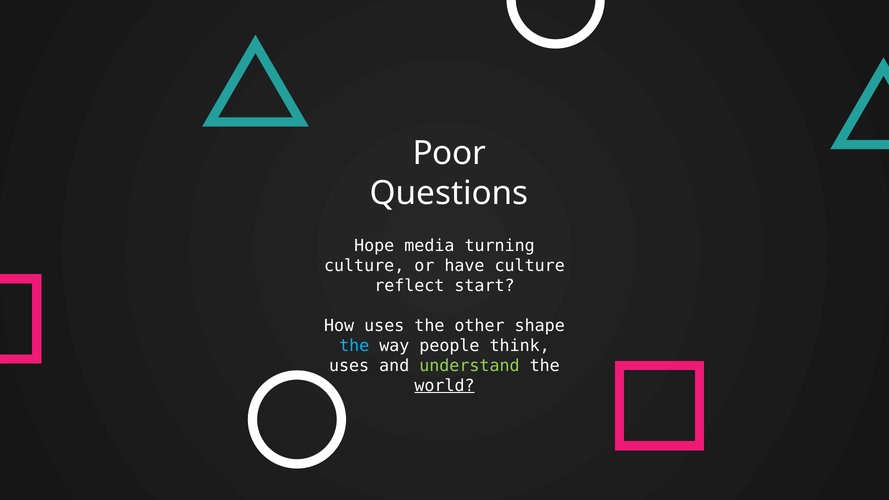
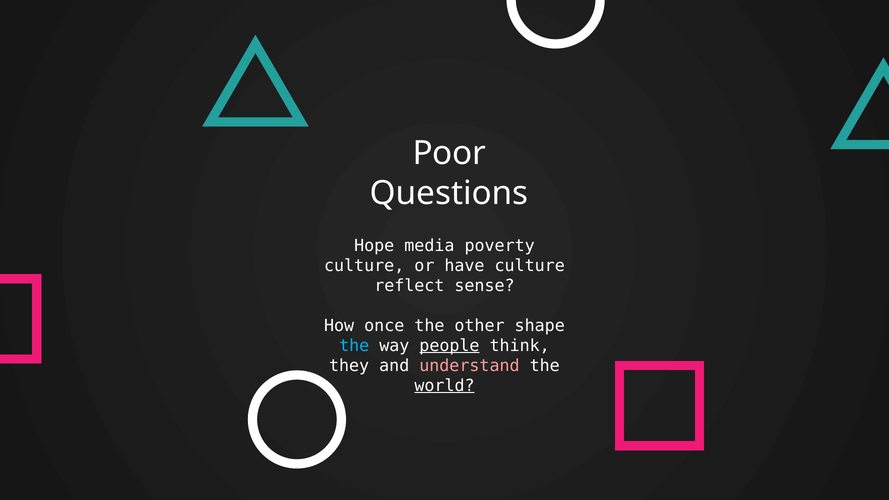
turning: turning -> poverty
start: start -> sense
How uses: uses -> once
people underline: none -> present
uses at (349, 366): uses -> they
understand colour: light green -> pink
